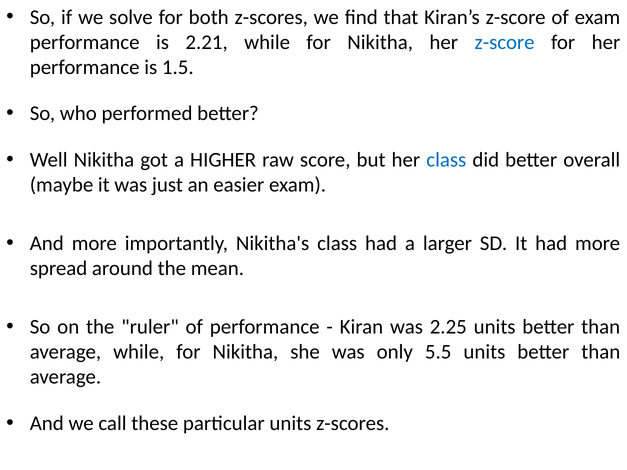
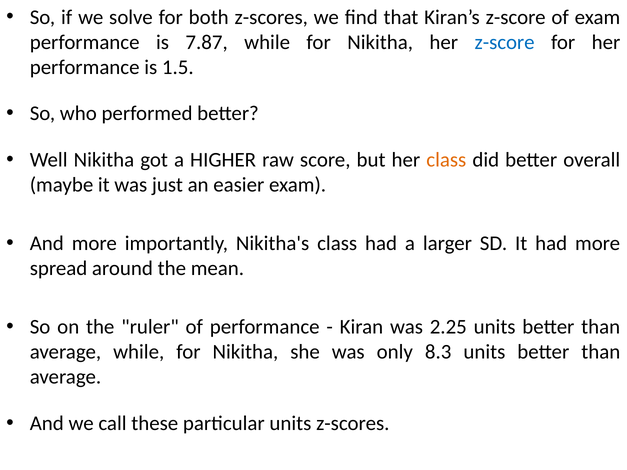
2.21: 2.21 -> 7.87
class at (446, 160) colour: blue -> orange
5.5: 5.5 -> 8.3
